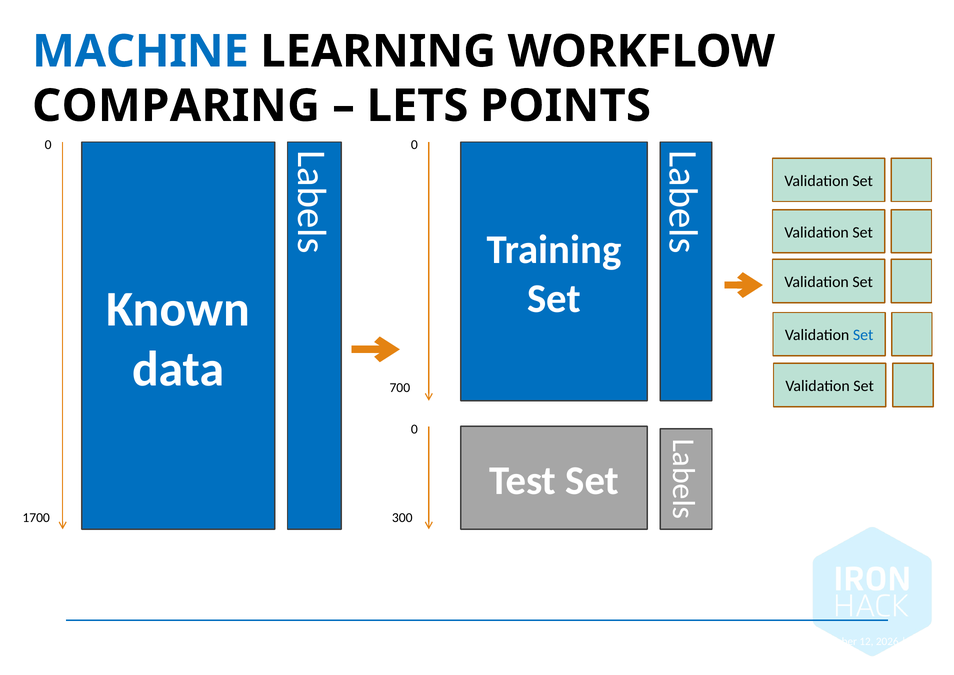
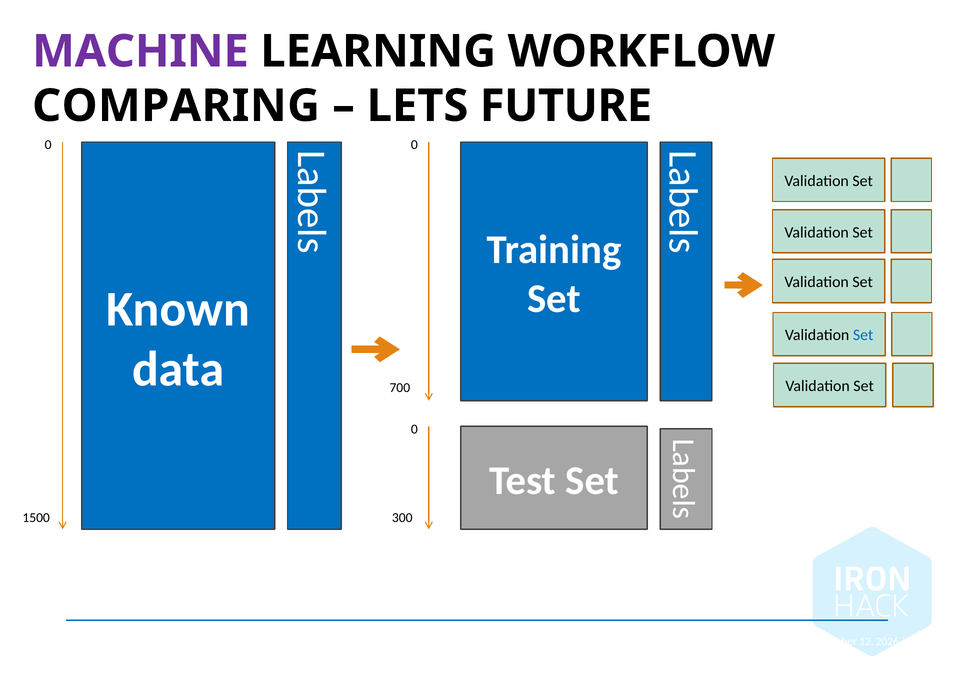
MACHINE colour: blue -> purple
POINTS: POINTS -> FUTURE
1700: 1700 -> 1500
